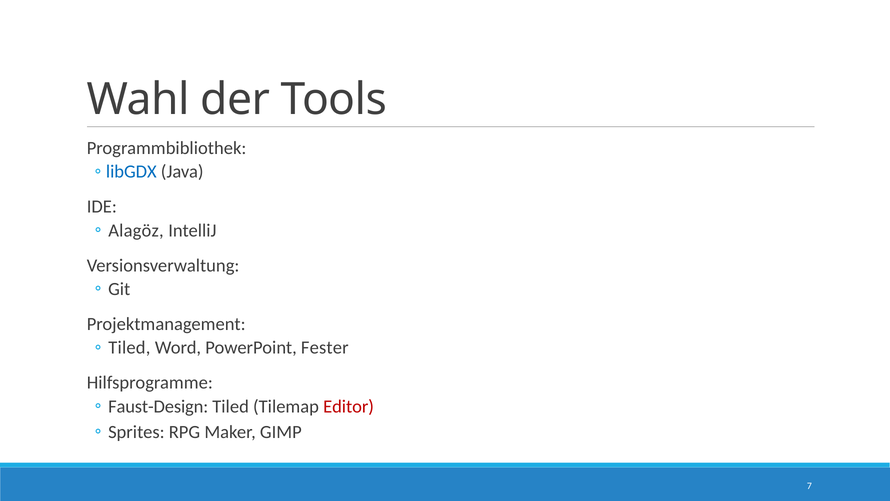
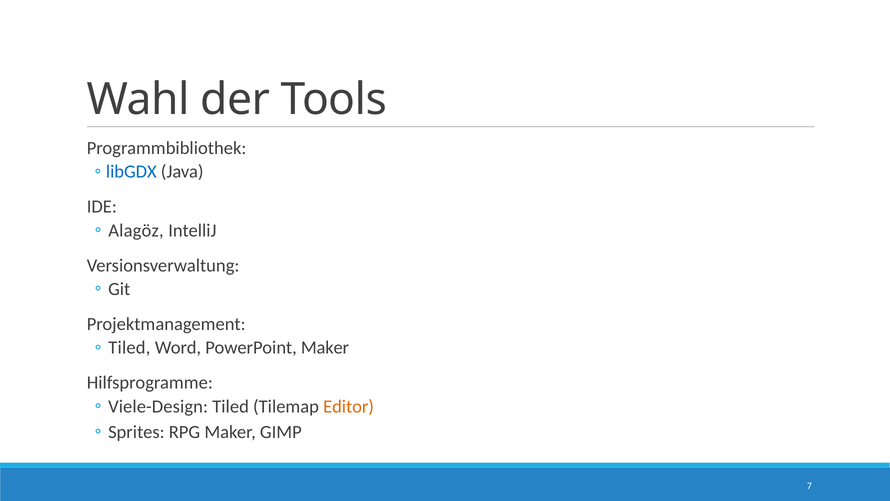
PowerPoint Fester: Fester -> Maker
Faust-Design: Faust-Design -> Viele-Design
Editor colour: red -> orange
